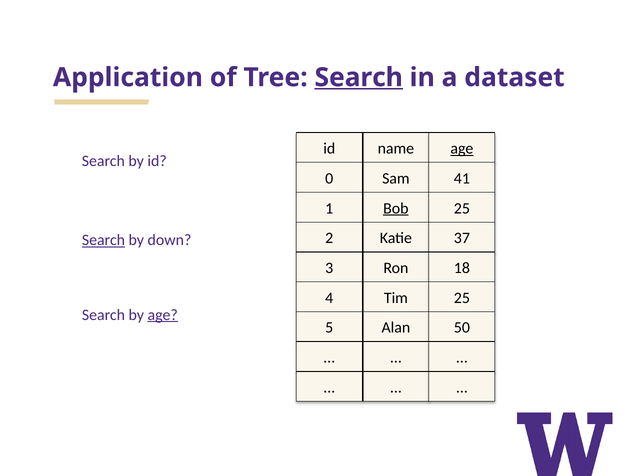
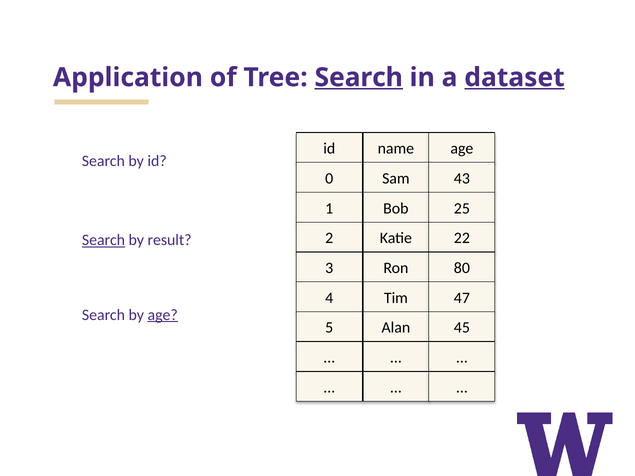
dataset underline: none -> present
age at (462, 149) underline: present -> none
41: 41 -> 43
Bob underline: present -> none
37: 37 -> 22
down: down -> result
18: 18 -> 80
Tim 25: 25 -> 47
50: 50 -> 45
